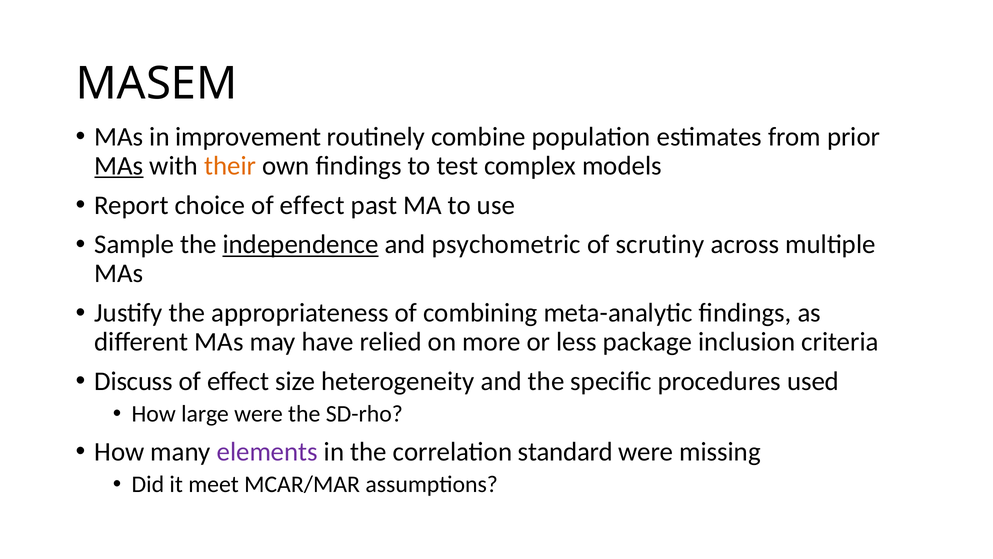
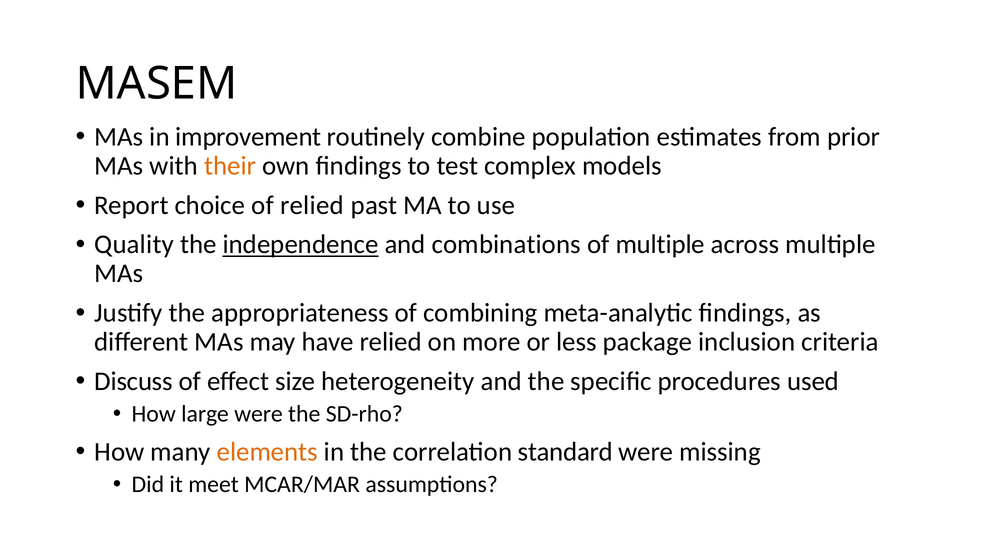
MAs at (119, 166) underline: present -> none
choice of effect: effect -> relied
Sample: Sample -> Quality
psychometric: psychometric -> combinations
of scrutiny: scrutiny -> multiple
elements colour: purple -> orange
